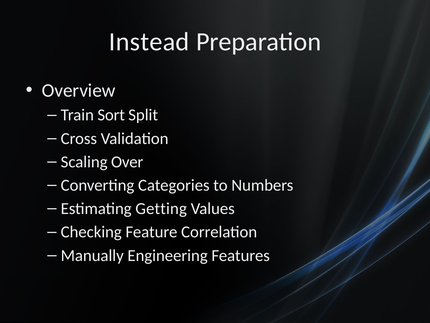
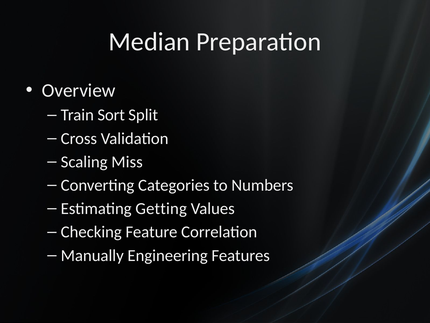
Instead: Instead -> Median
Over: Over -> Miss
